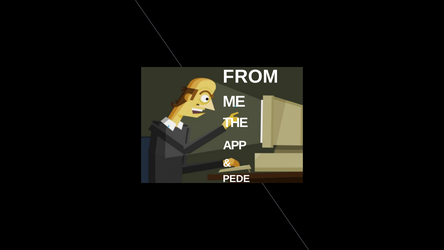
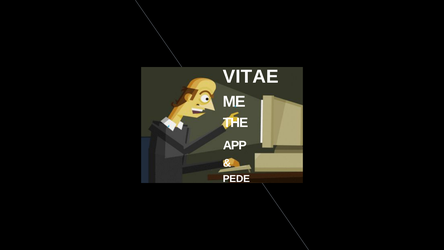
FROM: FROM -> VITAE
